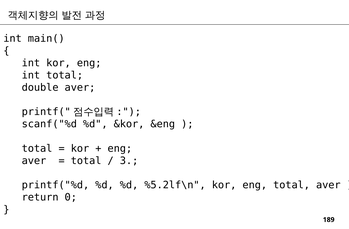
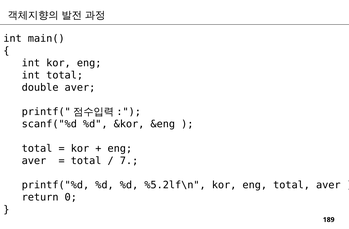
3: 3 -> 7
